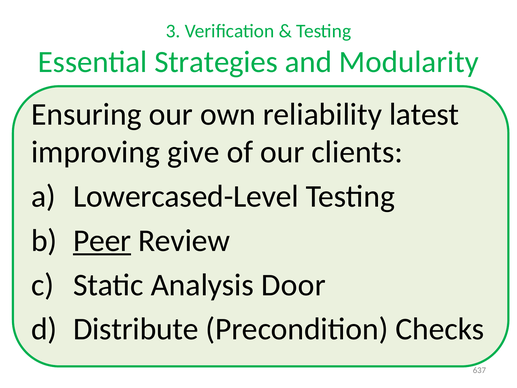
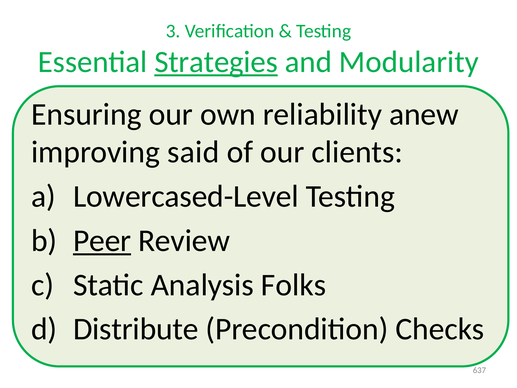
Strategies underline: none -> present
latest: latest -> anew
give: give -> said
Door: Door -> Folks
